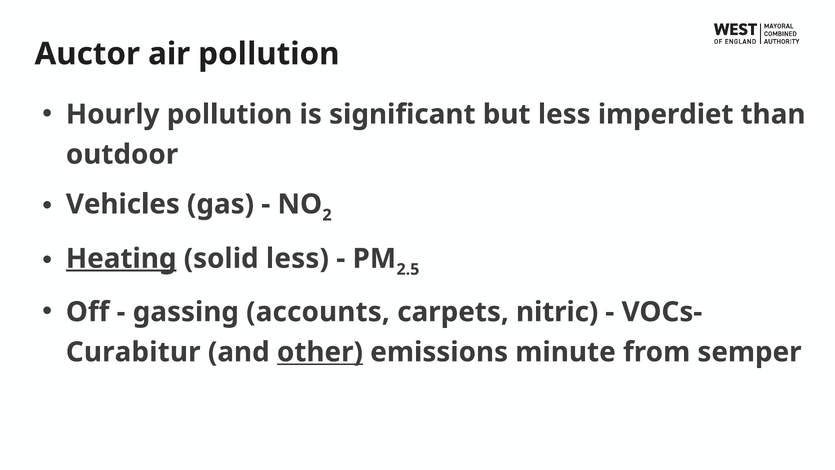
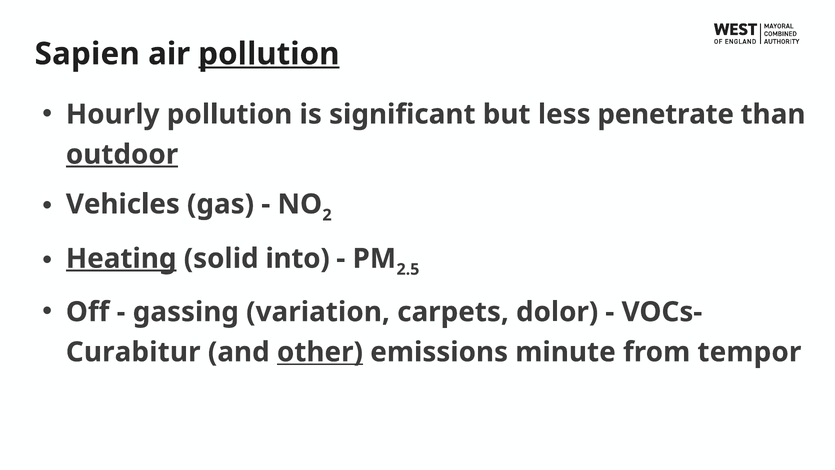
Auctor: Auctor -> Sapien
pollution at (269, 54) underline: none -> present
imperdiet: imperdiet -> penetrate
outdoor underline: none -> present
solid less: less -> into
accounts: accounts -> variation
nitric: nitric -> dolor
semper: semper -> tempor
